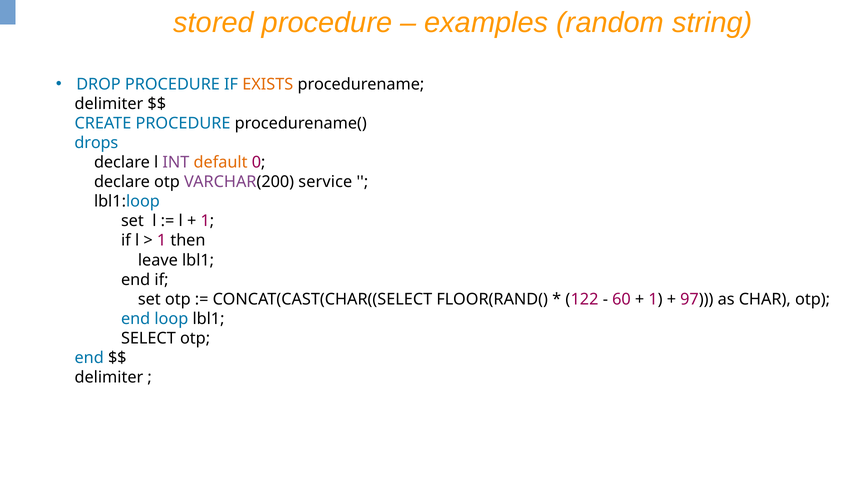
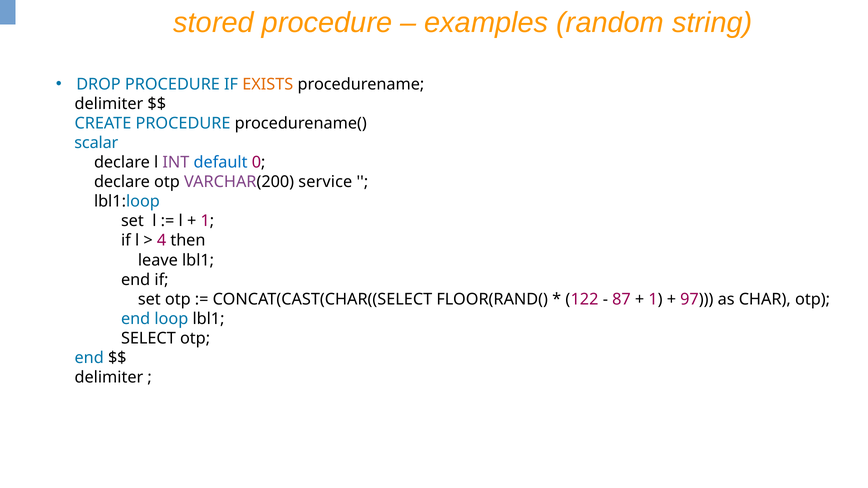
drops: drops -> scalar
default colour: orange -> blue
1 at (162, 241): 1 -> 4
60: 60 -> 87
